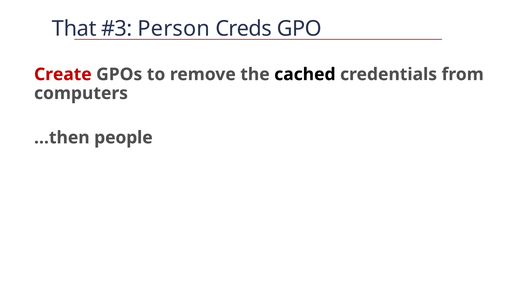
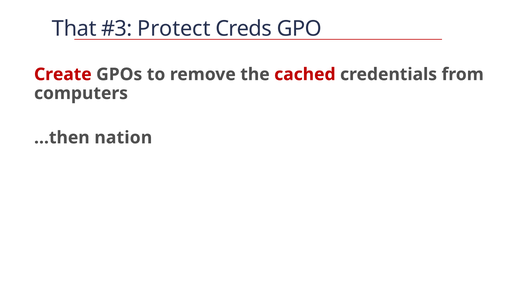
Person: Person -> Protect
cached colour: black -> red
people: people -> nation
